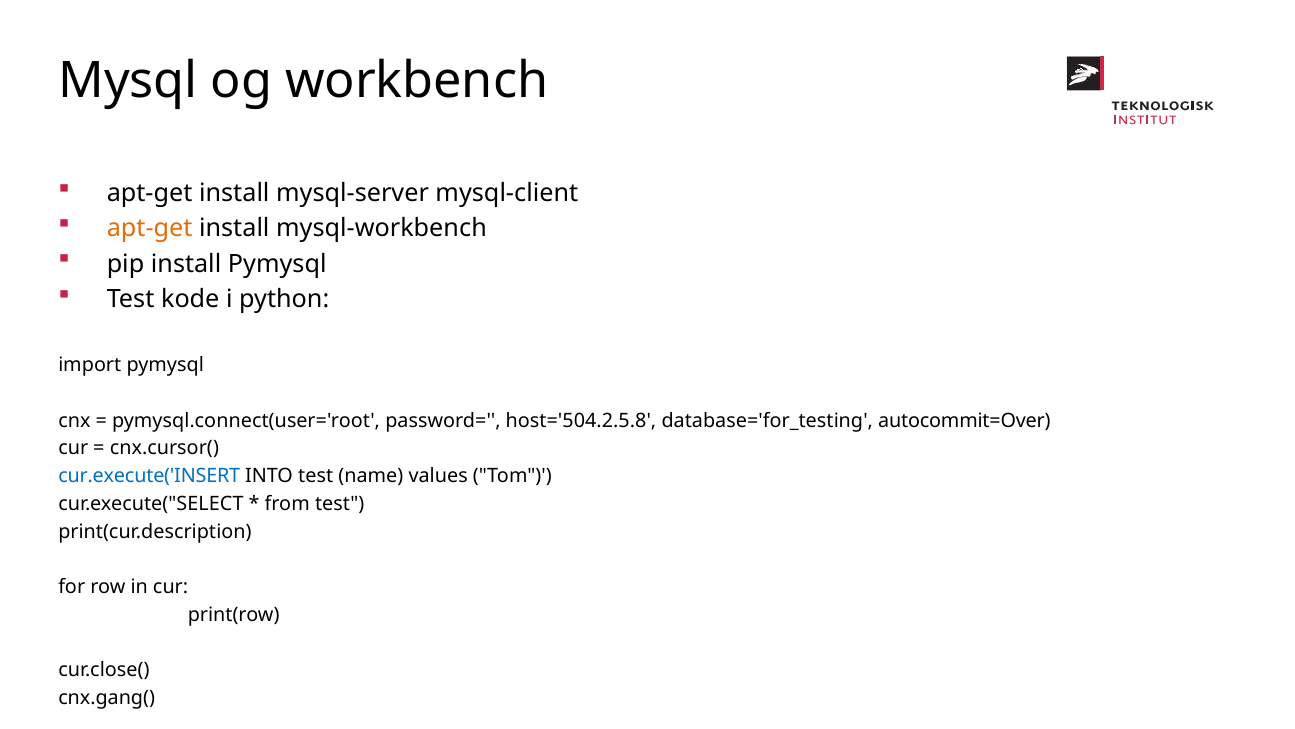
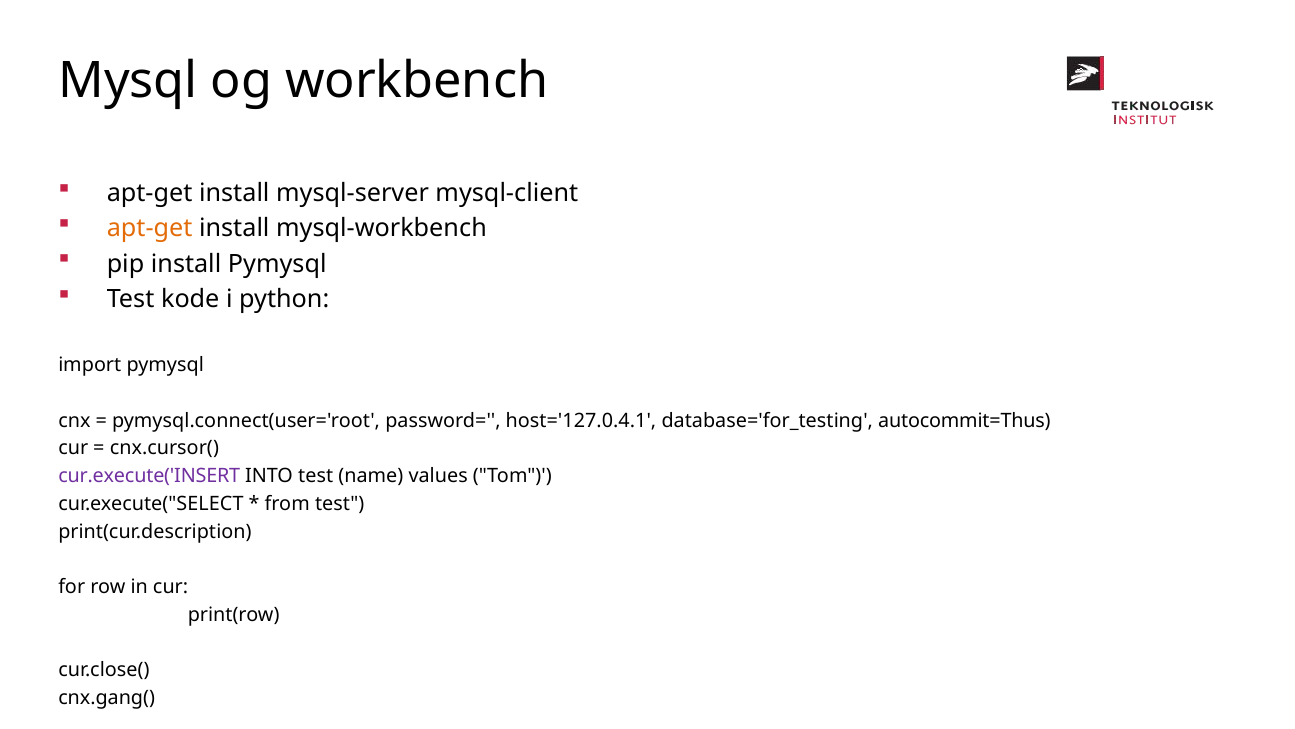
host='504.2.5.8: host='504.2.5.8 -> host='127.0.4.1
autocommit=Over: autocommit=Over -> autocommit=Thus
cur.execute('INSERT colour: blue -> purple
